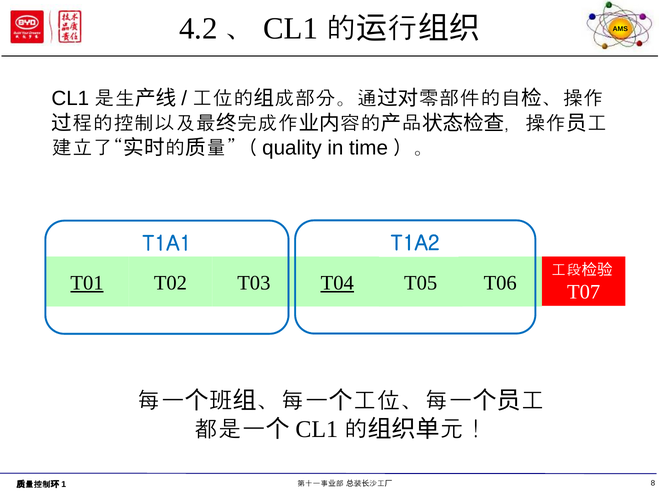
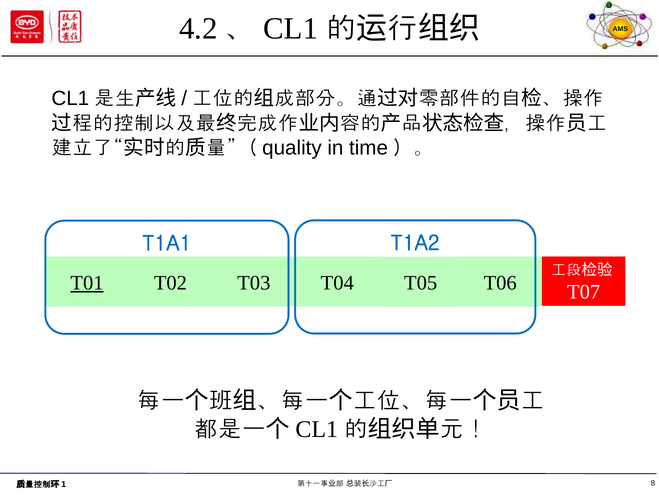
T04 underline: present -> none
